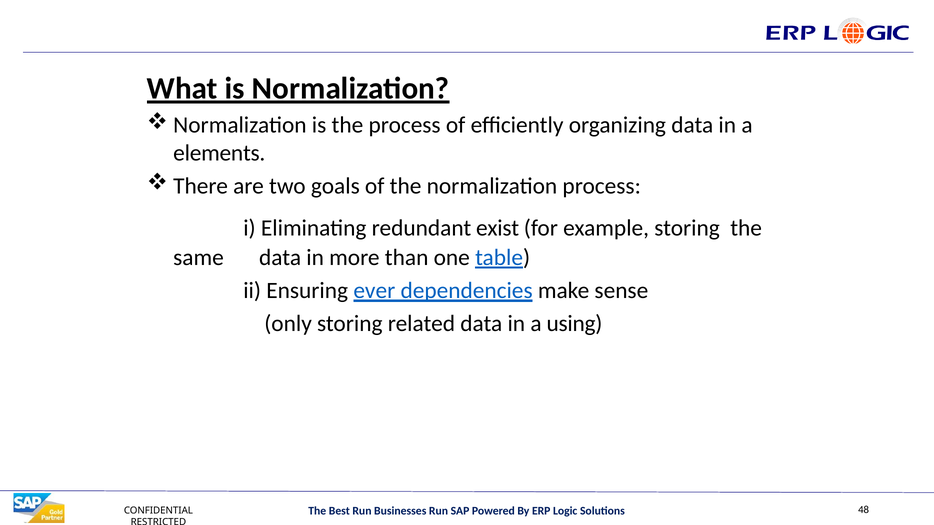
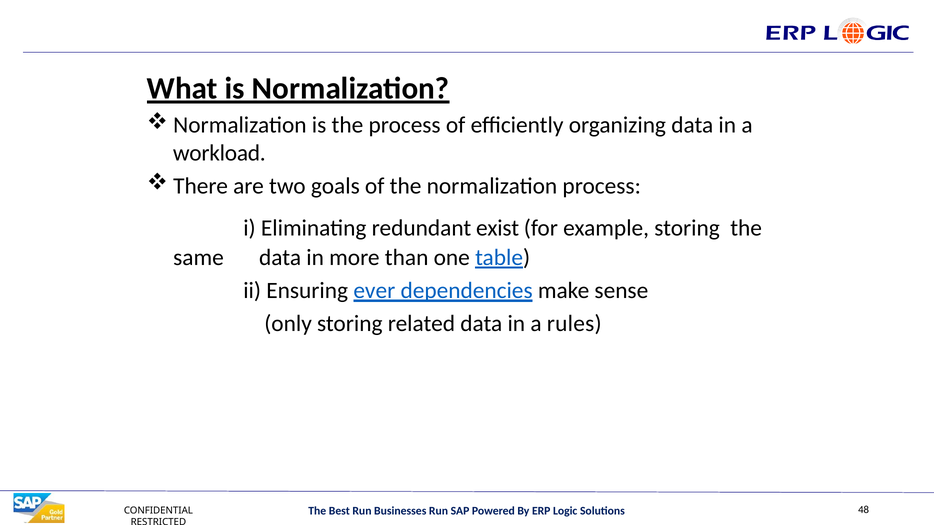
elements: elements -> workload
using: using -> rules
